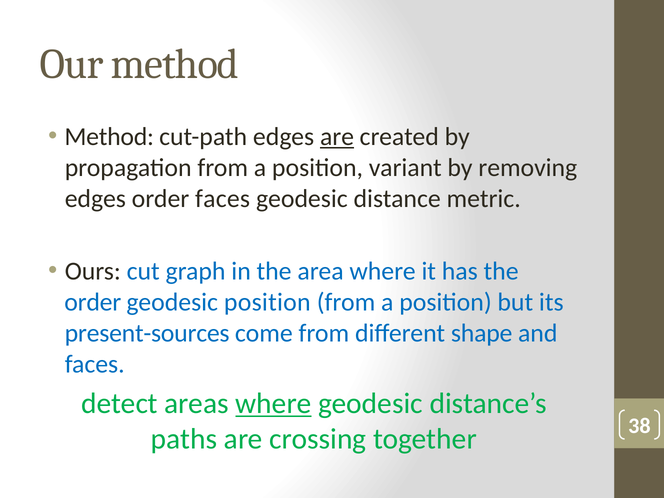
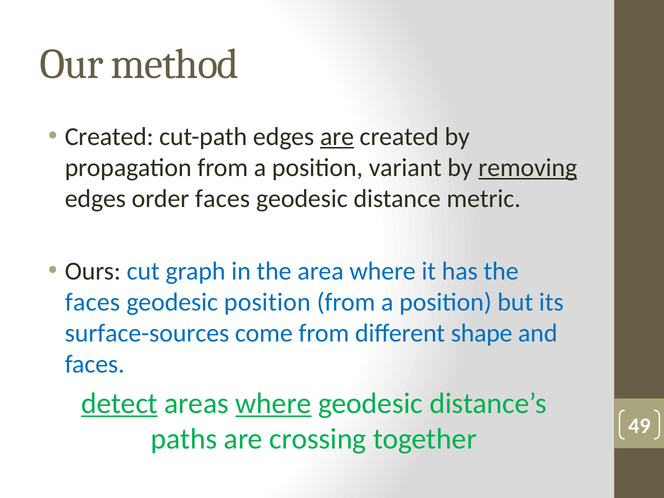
Method at (109, 137): Method -> Created
removing underline: none -> present
order at (93, 302): order -> faces
present-sources: present-sources -> surface-sources
detect underline: none -> present
38: 38 -> 49
